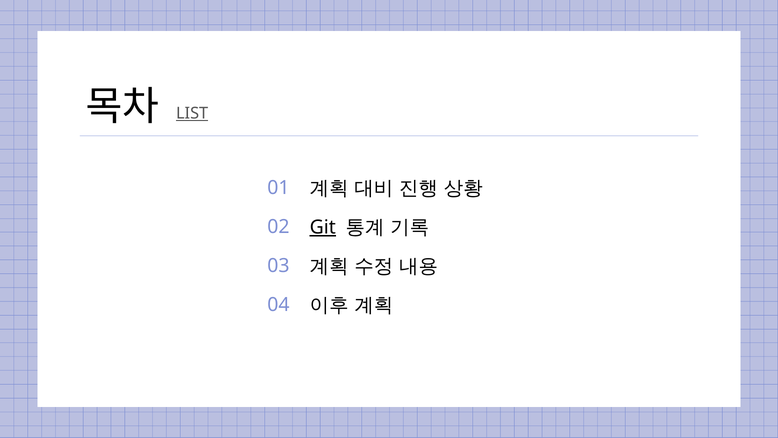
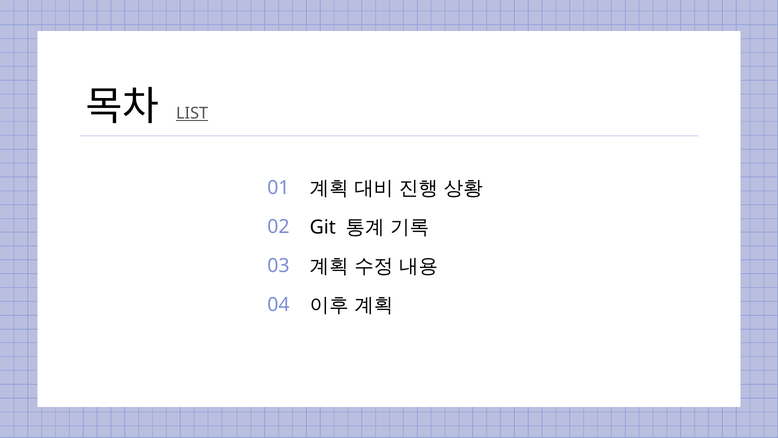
Git underline: present -> none
